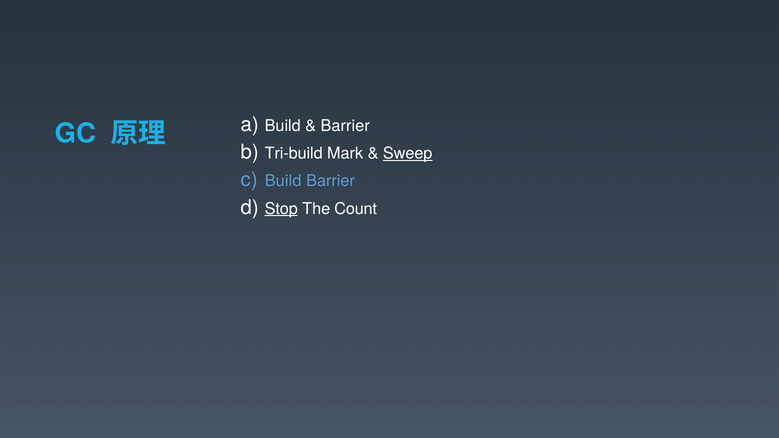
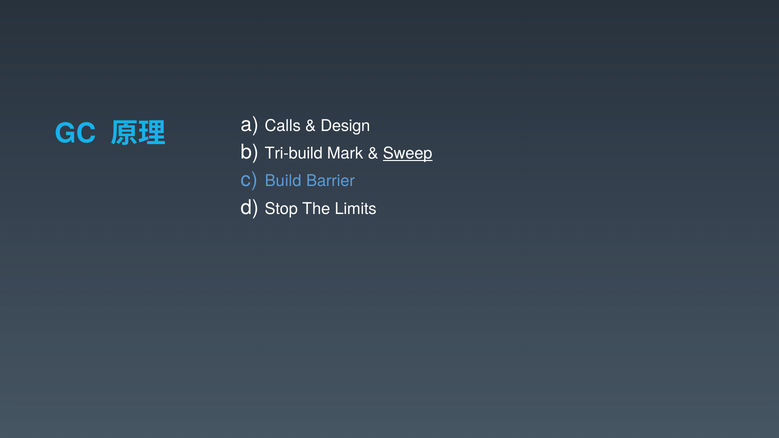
Build at (283, 126): Build -> Calls
Barrier at (345, 126): Barrier -> Design
Stop underline: present -> none
Count: Count -> Limits
